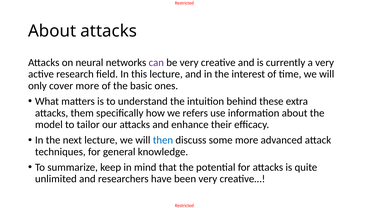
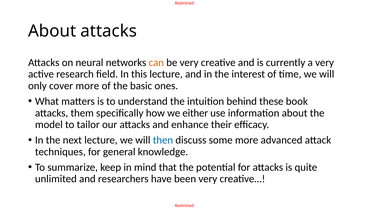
can colour: purple -> orange
extra: extra -> book
refers: refers -> either
